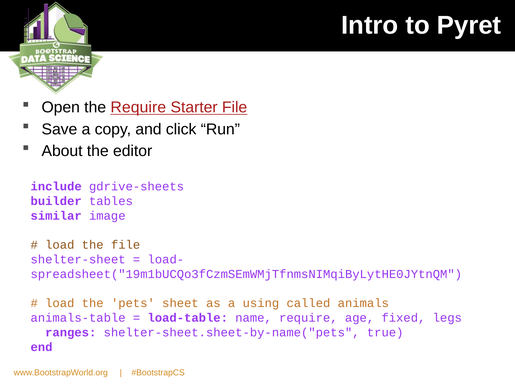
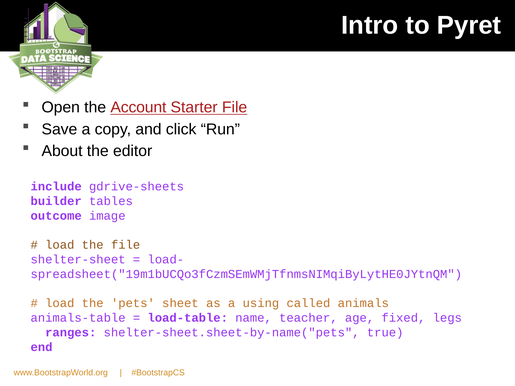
the Require: Require -> Account
similar: similar -> outcome
name require: require -> teacher
